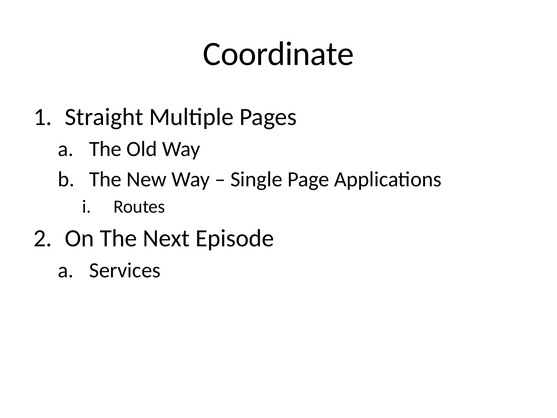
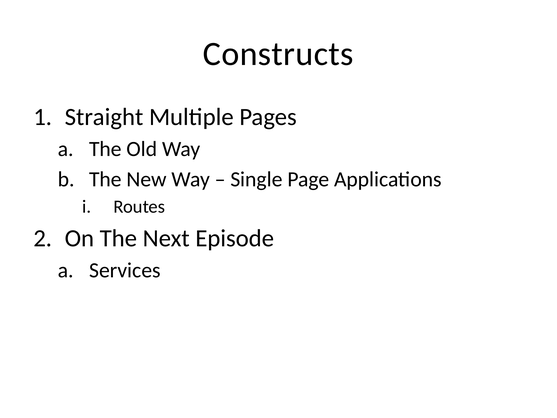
Coordinate: Coordinate -> Constructs
